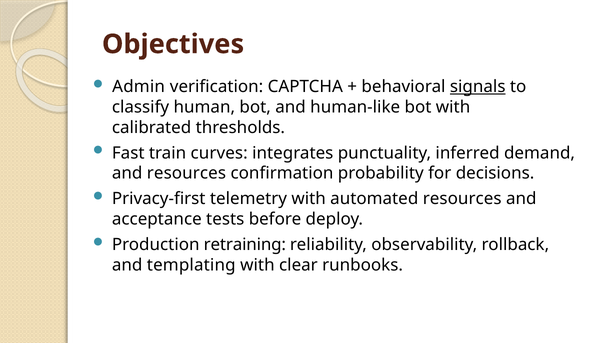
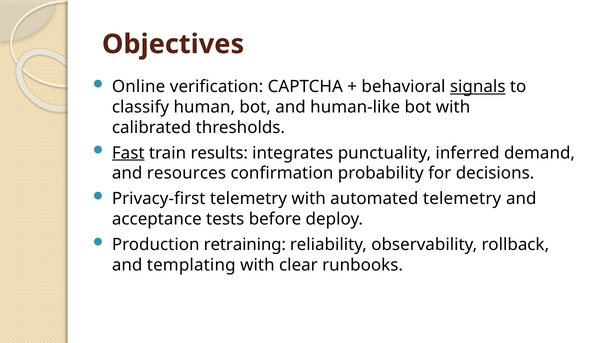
Admin: Admin -> Online
Fast underline: none -> present
curves: curves -> results
automated resources: resources -> telemetry
